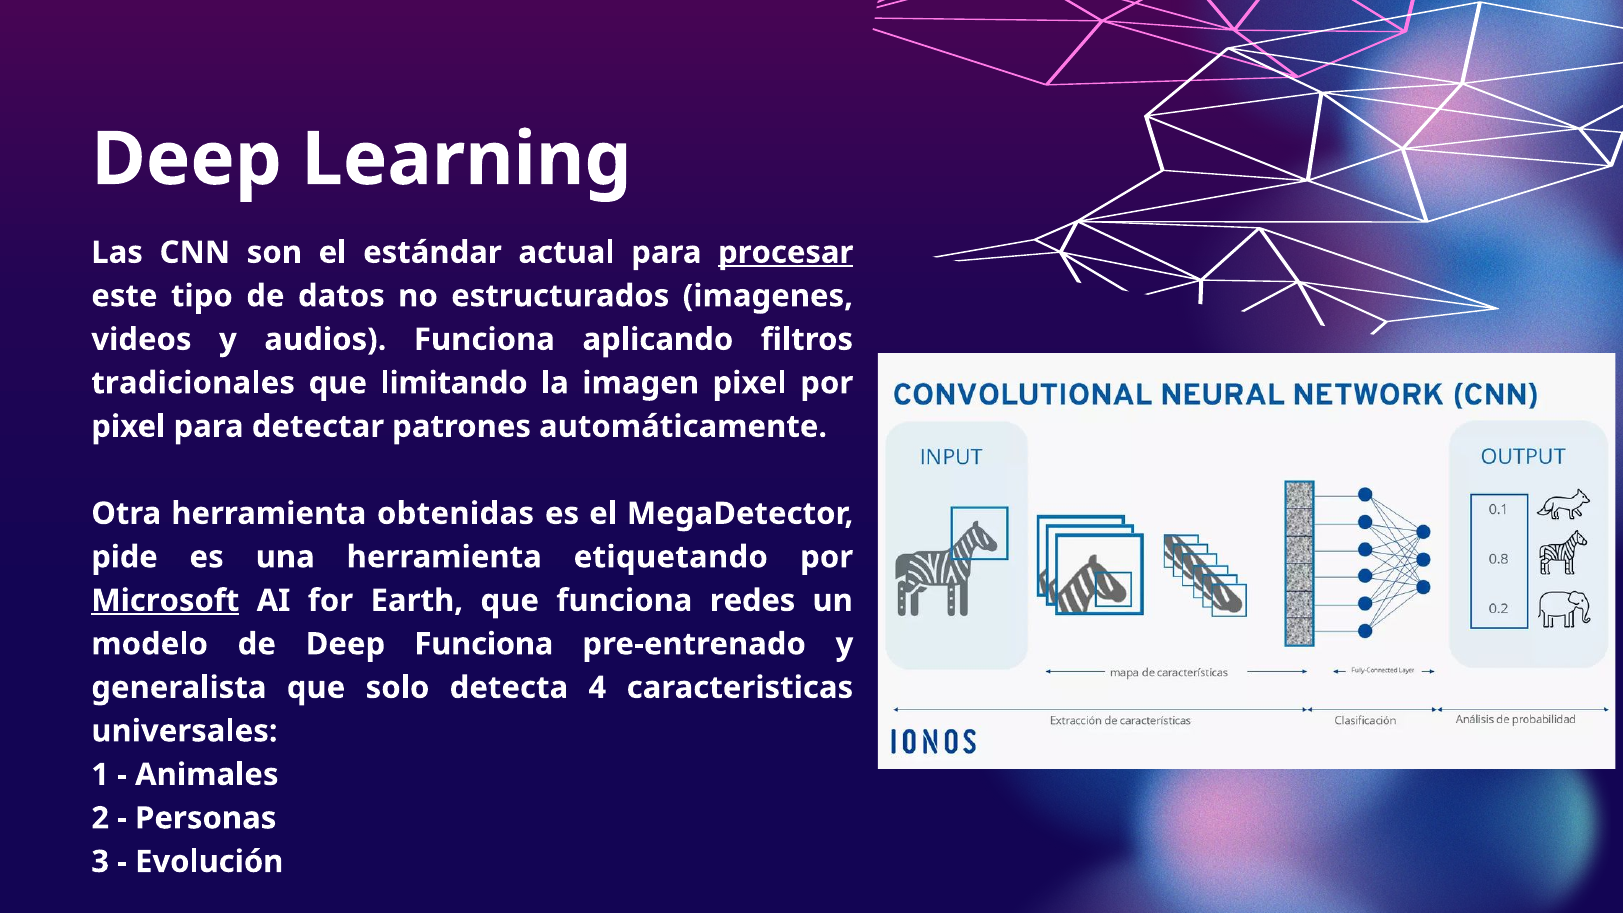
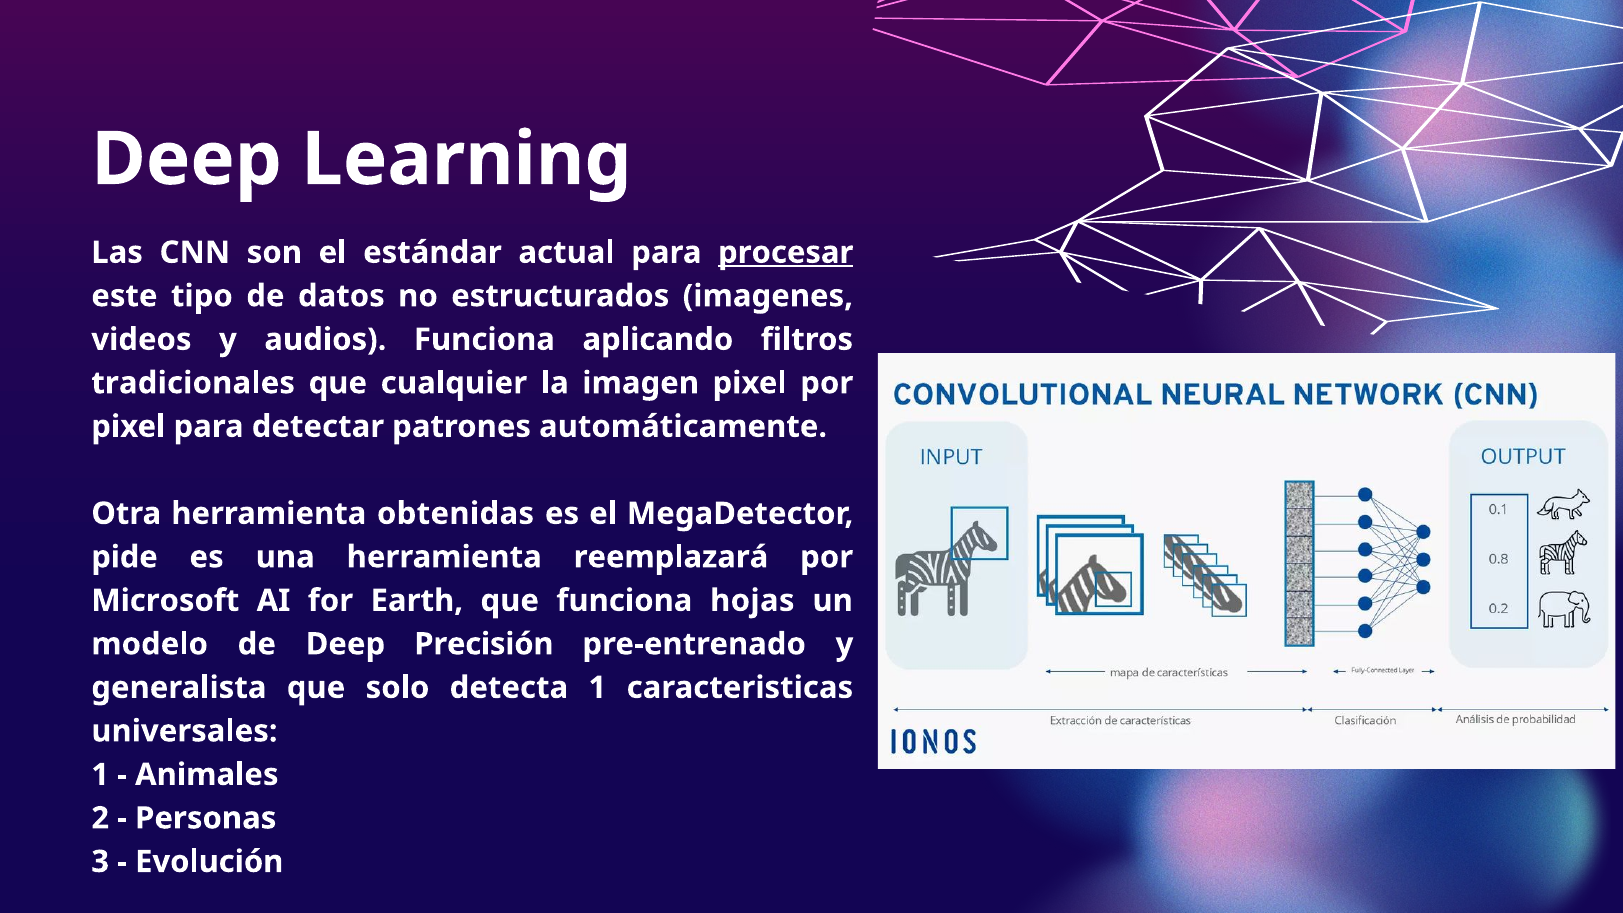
limitando: limitando -> cualquier
etiquetando: etiquetando -> reemplazará
Microsoft underline: present -> none
redes: redes -> hojas
Deep Funciona: Funciona -> Precisión
detecta 4: 4 -> 1
